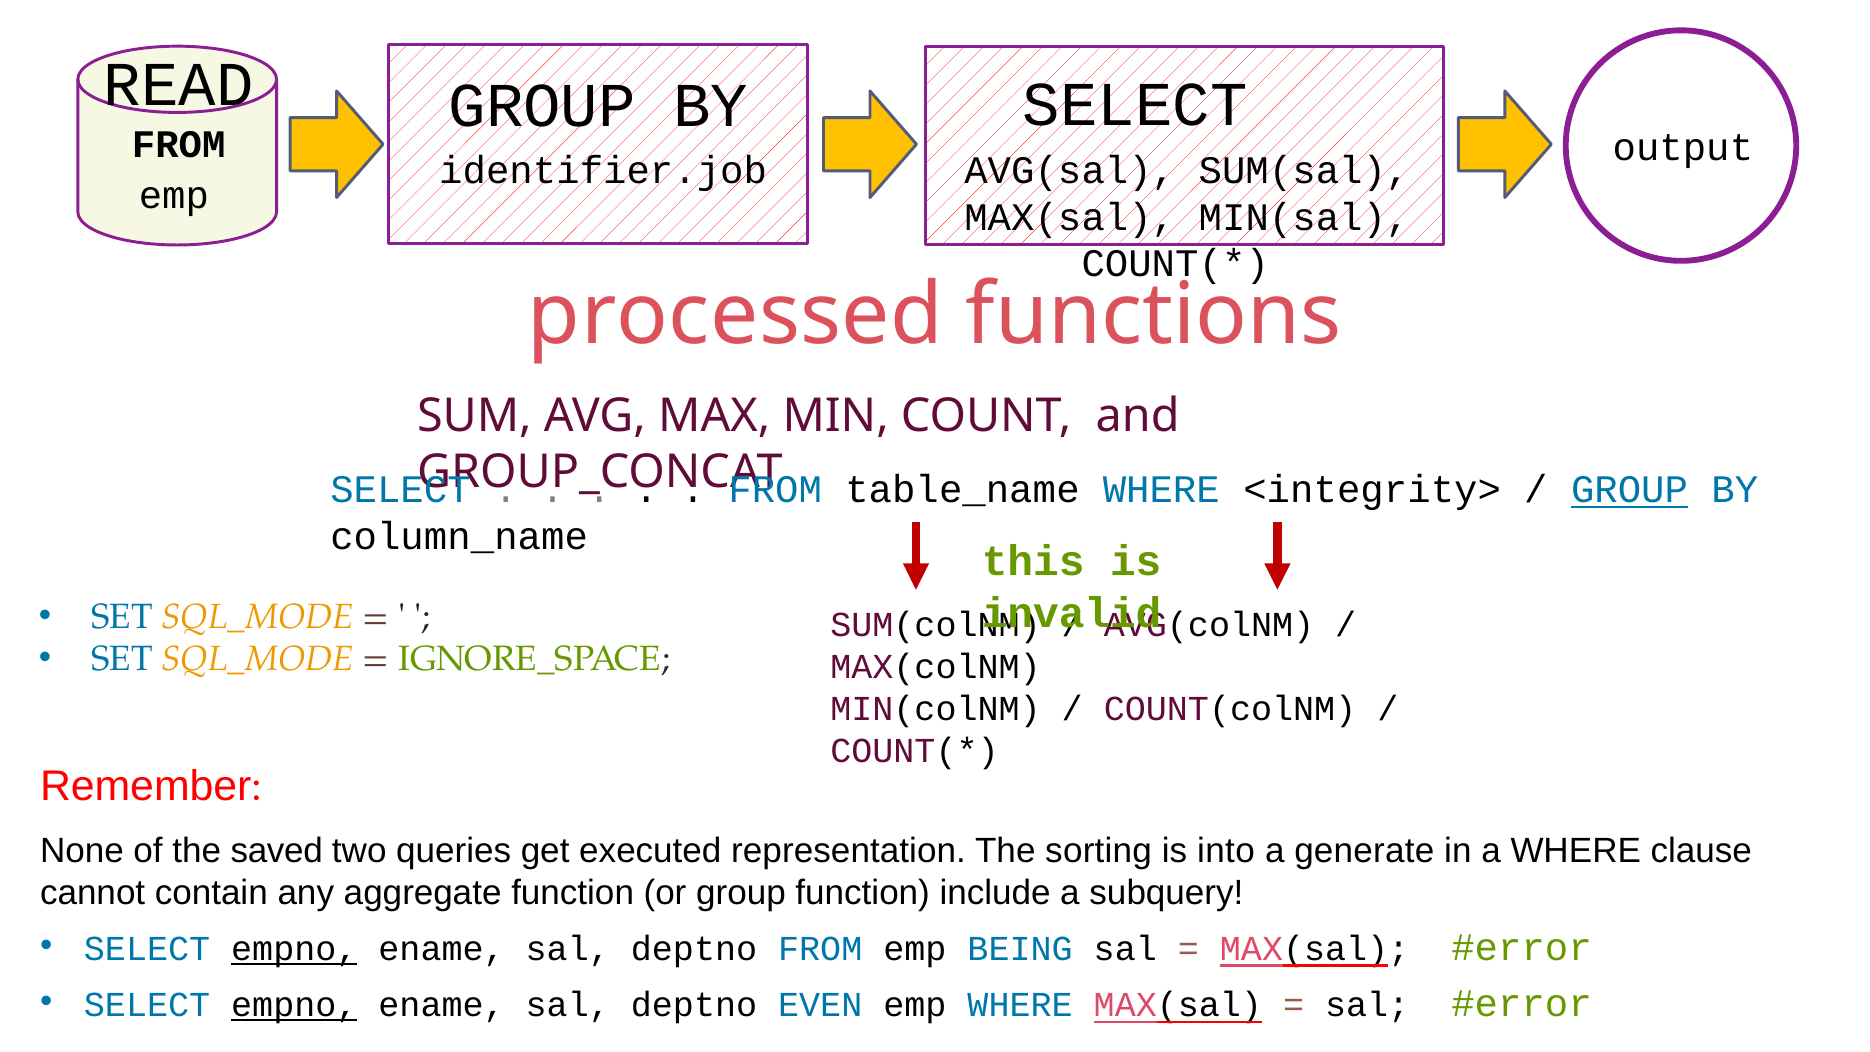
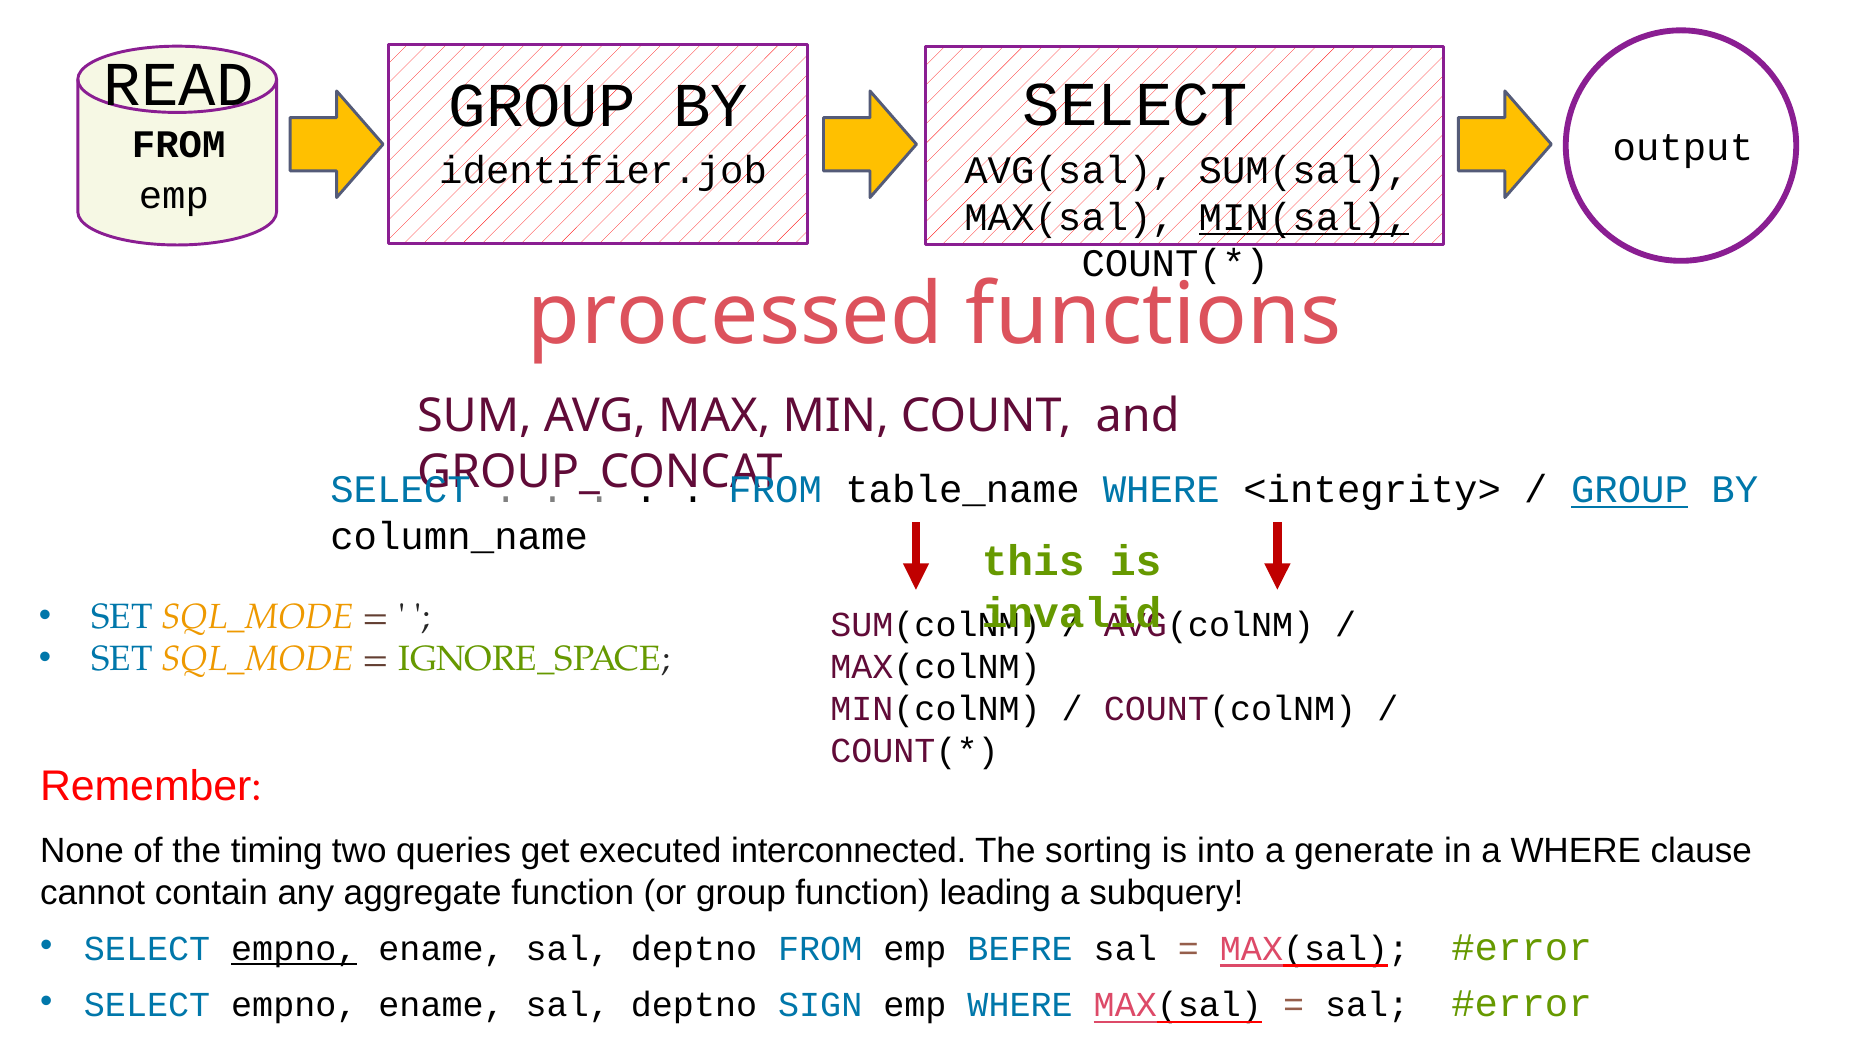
MIN(sal underline: none -> present
saved: saved -> timing
representation: representation -> interconnected
include: include -> leading
BEING: BEING -> BEFRE
empno at (294, 1005) underline: present -> none
EVEN: EVEN -> SIGN
